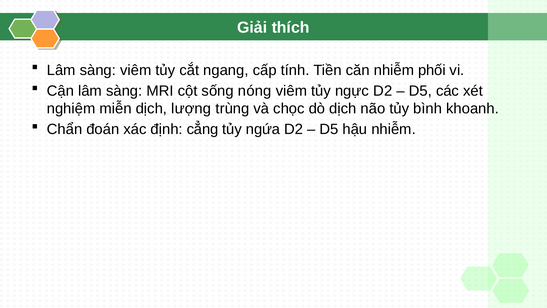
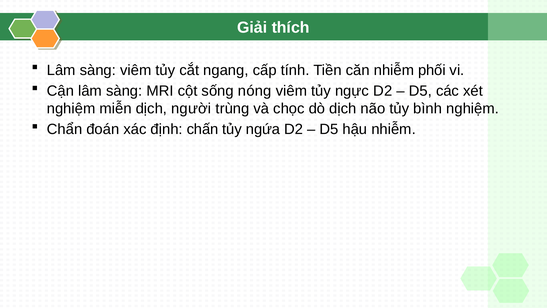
lượng: lượng -> người
bình khoanh: khoanh -> nghiệm
cẳng: cẳng -> chấn
